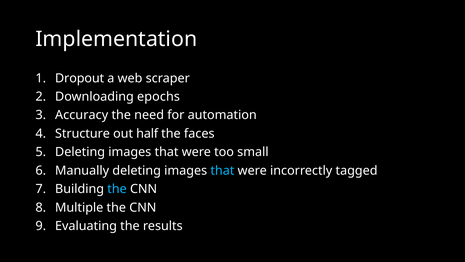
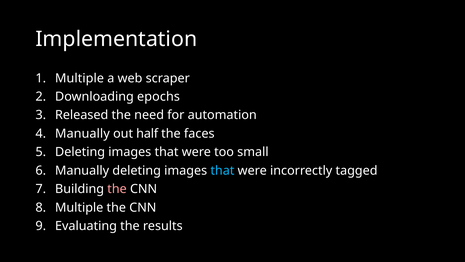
Dropout at (80, 78): Dropout -> Multiple
Accuracy: Accuracy -> Released
Structure at (82, 133): Structure -> Manually
the at (117, 189) colour: light blue -> pink
